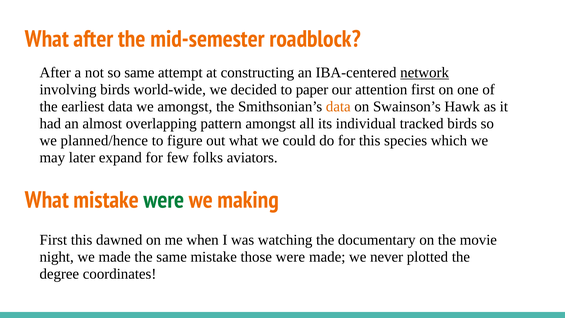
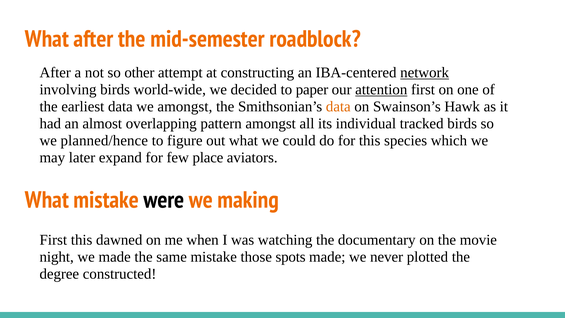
so same: same -> other
attention underline: none -> present
folks: folks -> place
were at (164, 200) colour: green -> black
those were: were -> spots
coordinates: coordinates -> constructed
